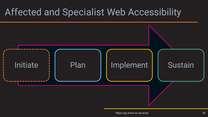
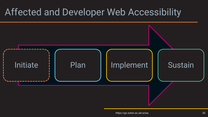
Specialist: Specialist -> Developer
